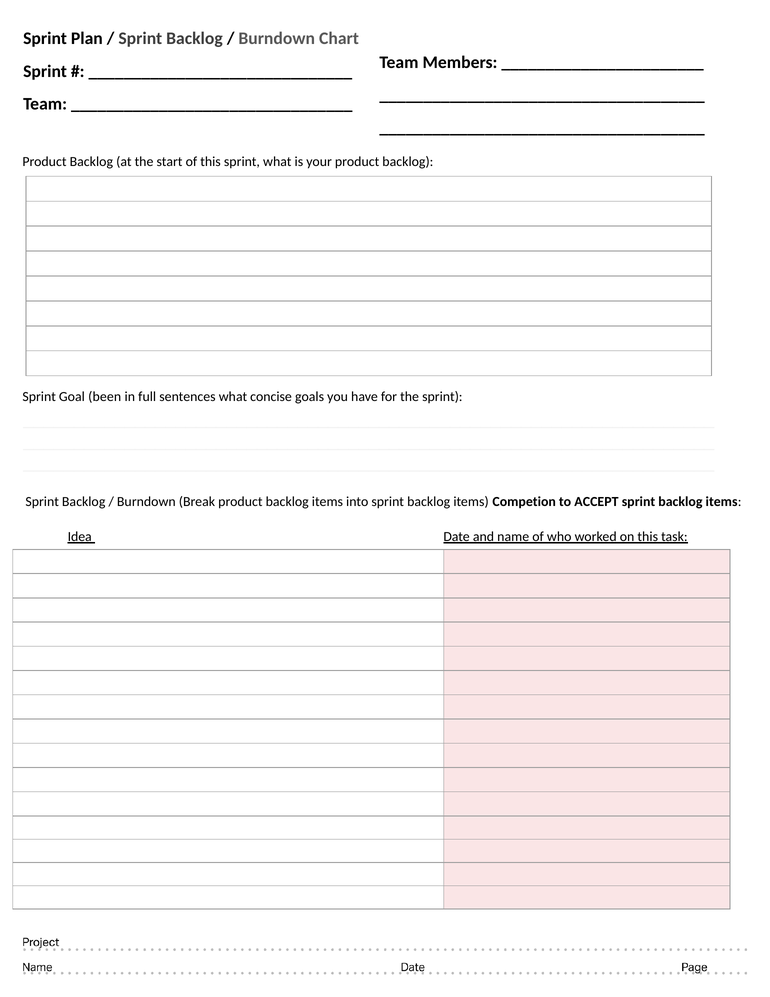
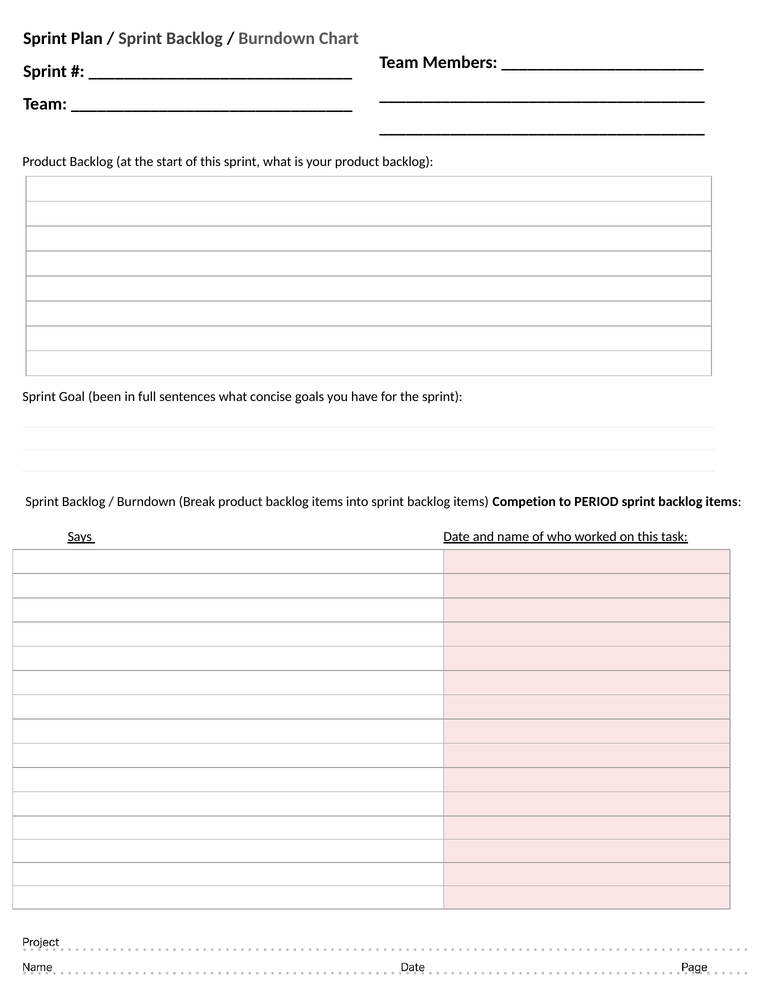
ACCEPT: ACCEPT -> PERIOD
Idea: Idea -> Says
